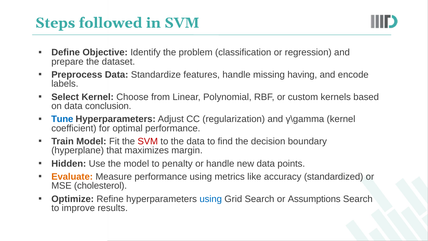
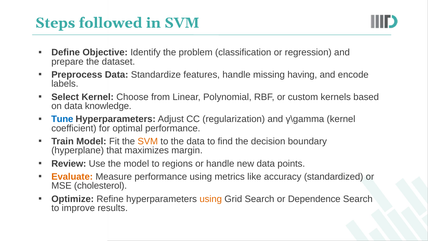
conclusion: conclusion -> knowledge
SVM at (148, 141) colour: red -> orange
Hidden: Hidden -> Review
penalty: penalty -> regions
using at (211, 199) colour: blue -> orange
Assumptions: Assumptions -> Dependence
